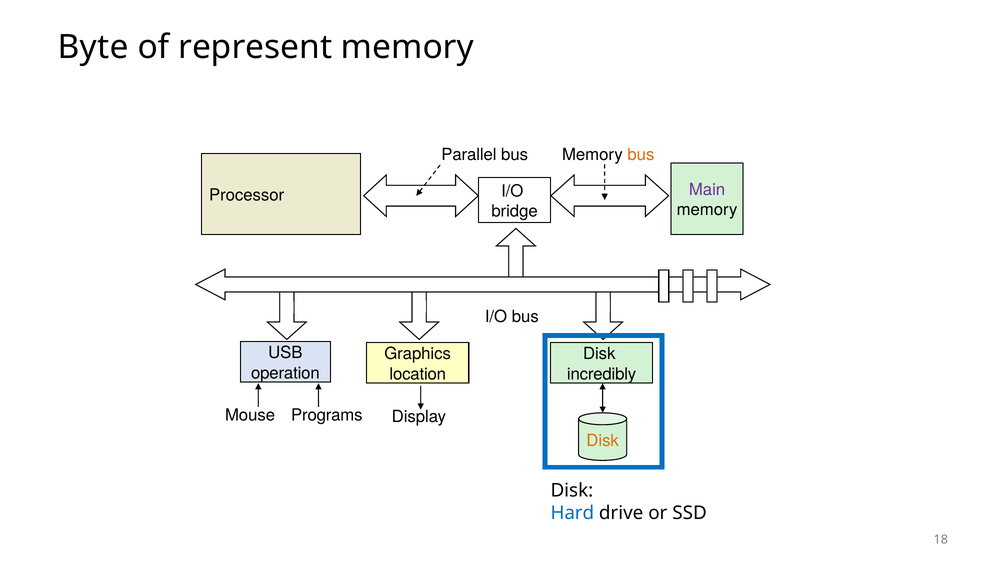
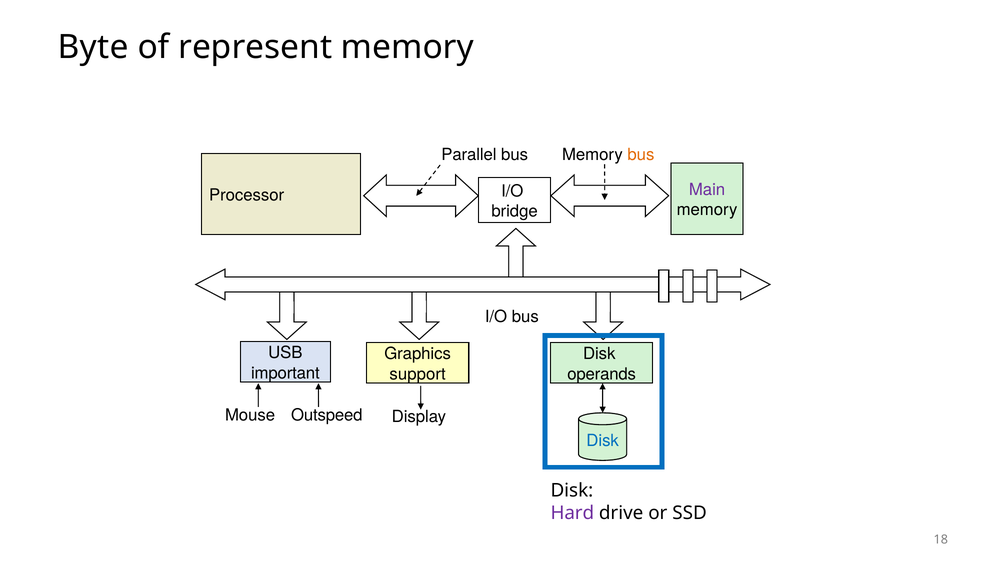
operation: operation -> important
location: location -> support
incredibly: incredibly -> operands
Programs: Programs -> Outspeed
Disk at (603, 441) colour: orange -> blue
Hard colour: blue -> purple
